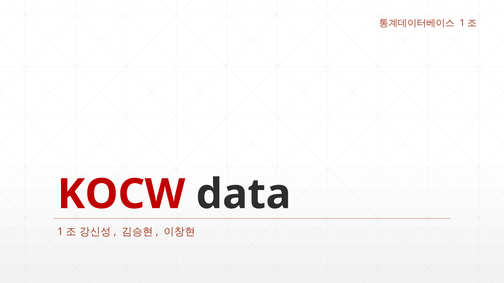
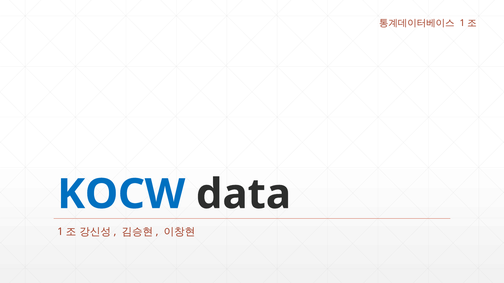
KOCW colour: red -> blue
